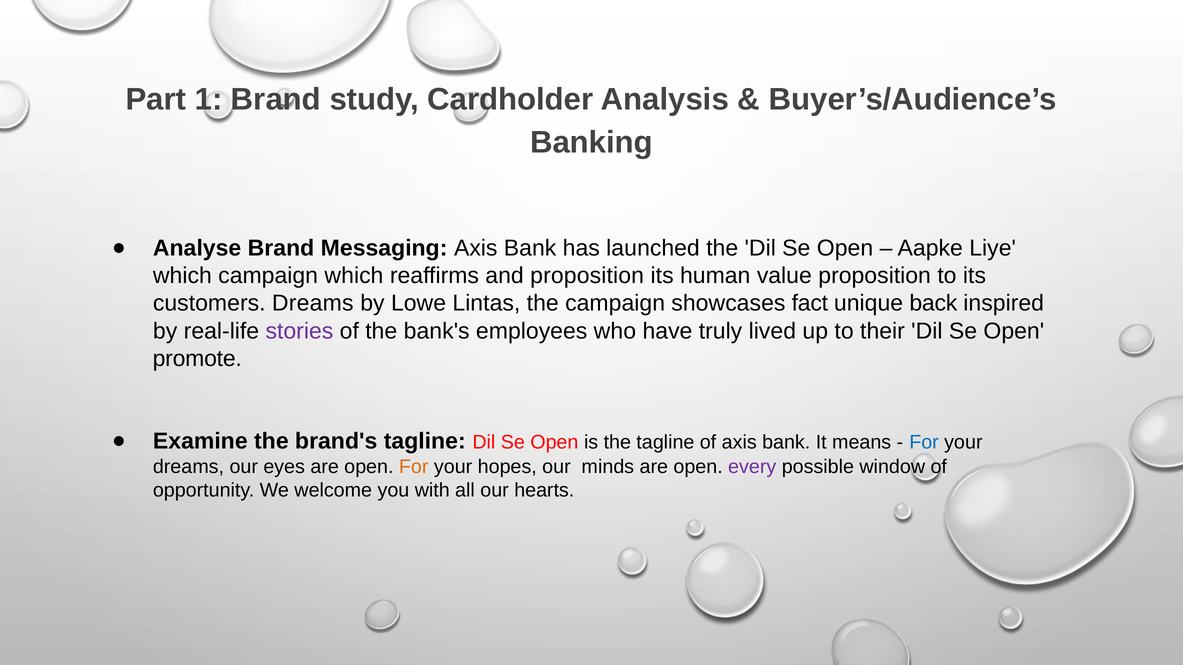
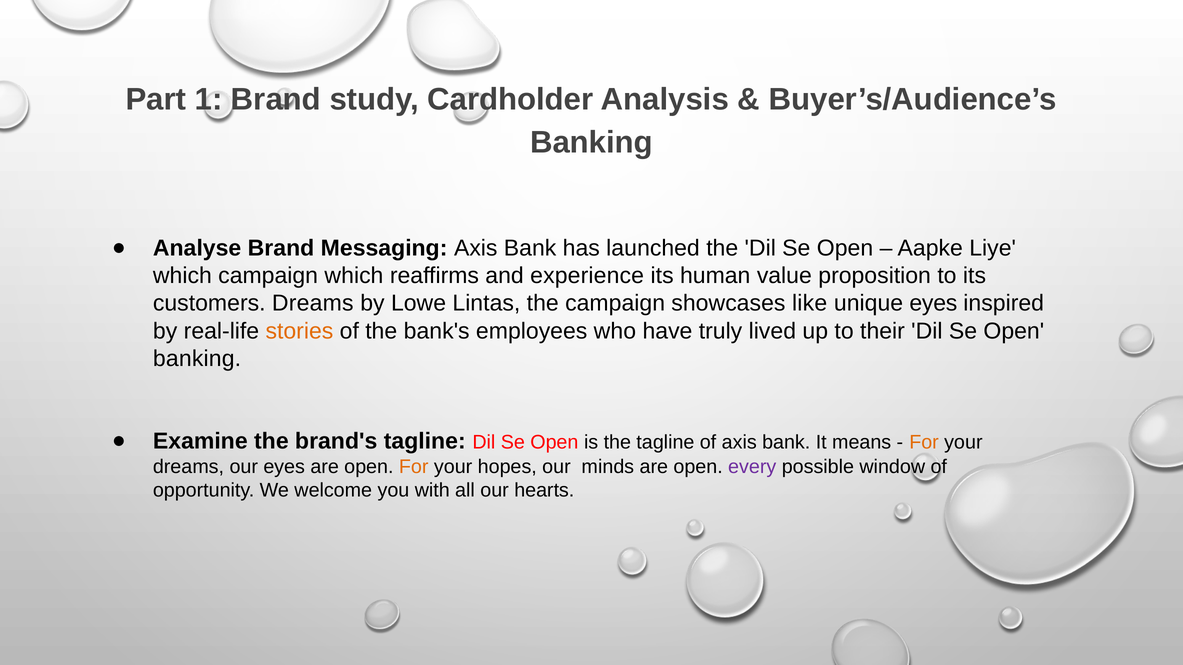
and proposition: proposition -> experience
fact: fact -> like
unique back: back -> eyes
stories colour: purple -> orange
promote at (197, 359): promote -> banking
For at (924, 443) colour: blue -> orange
